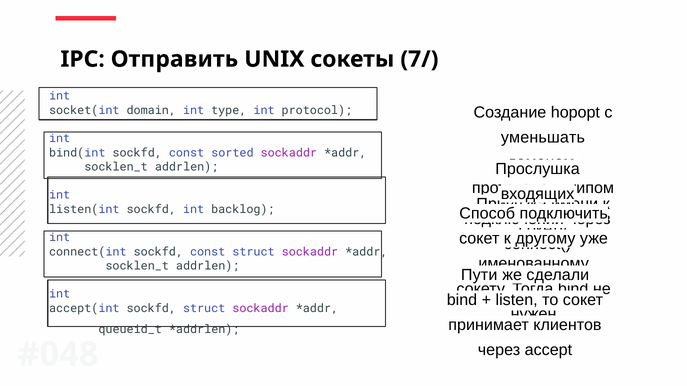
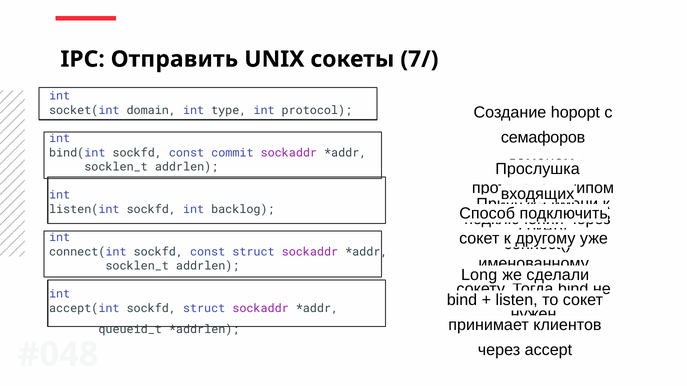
уменьшать: уменьшать -> семафоров
sorted: sorted -> commit
Пути: Пути -> Long
